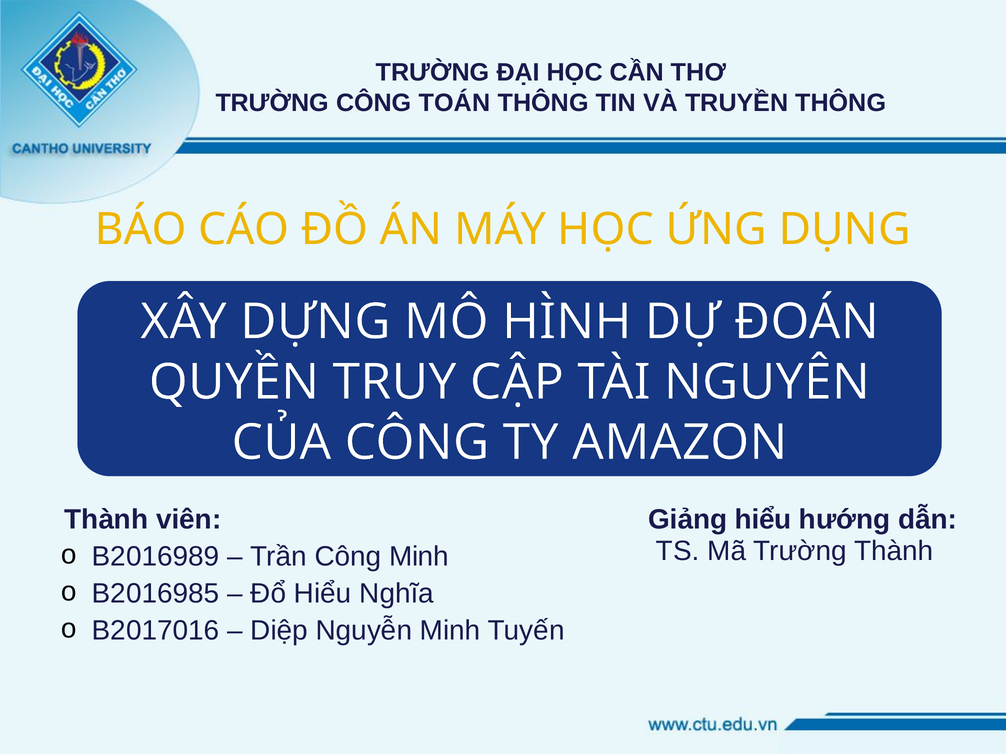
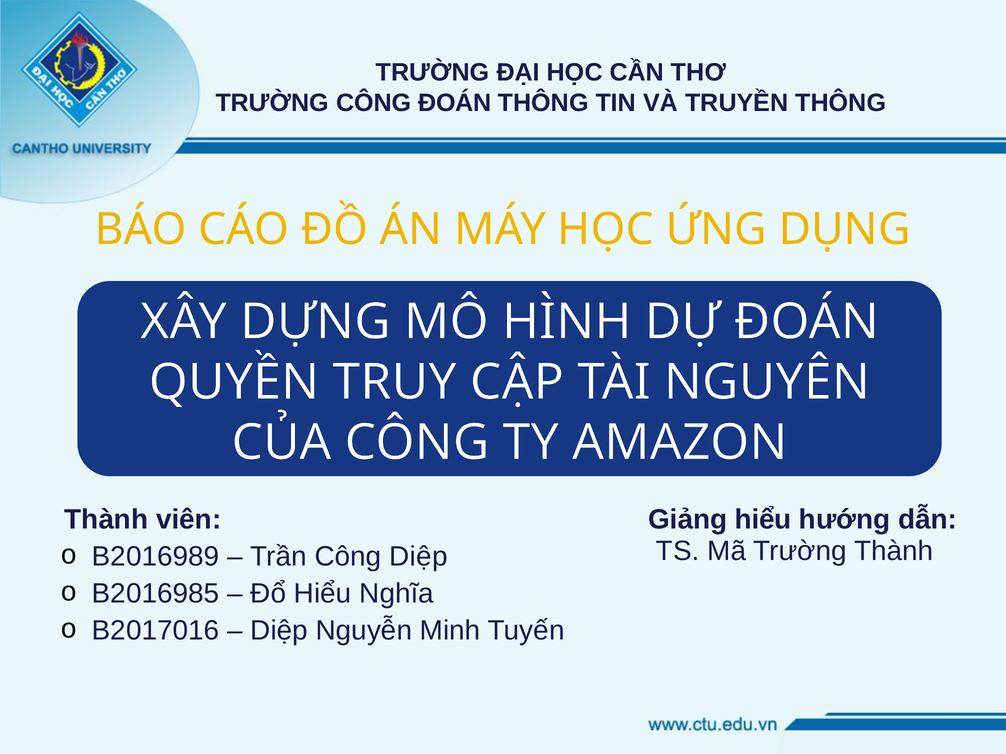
CÔNG TOÁN: TOÁN -> ĐOÁN
Công Minh: Minh -> Diệp
